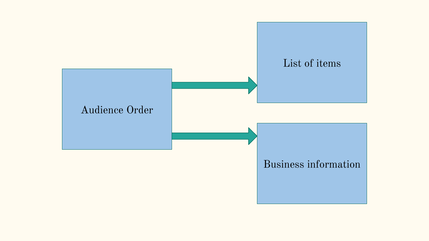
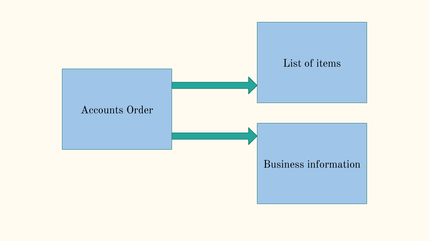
Audience: Audience -> Accounts
